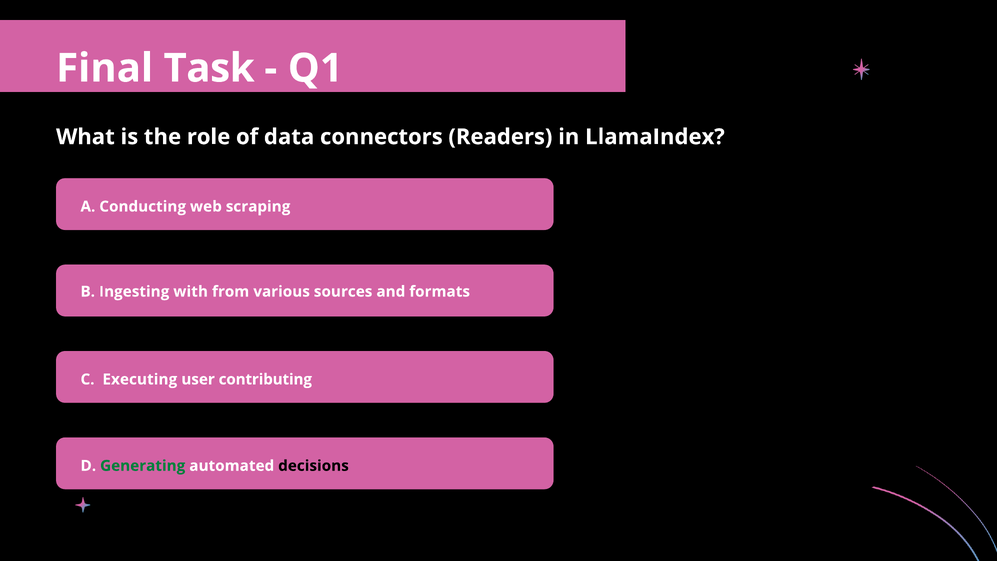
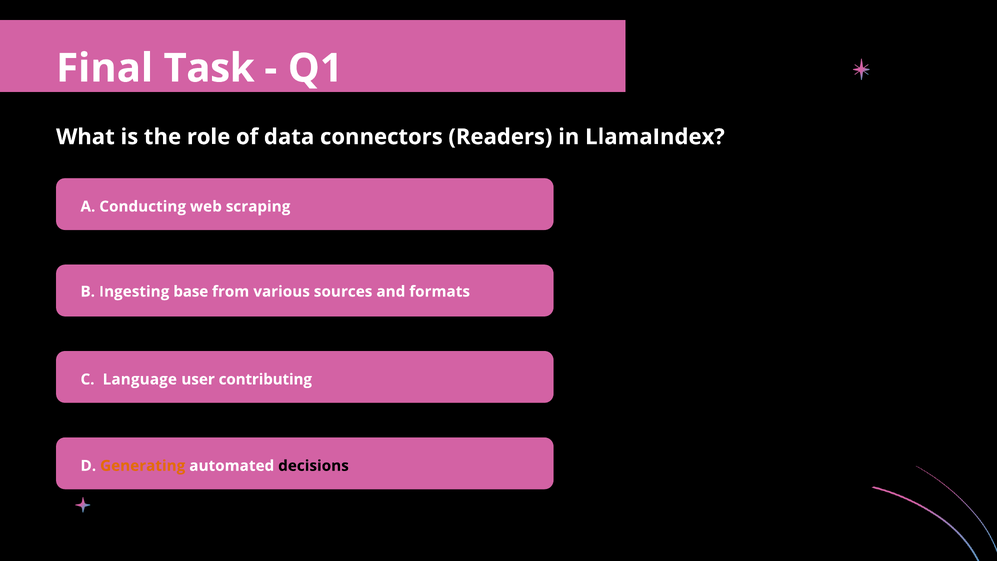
with: with -> base
Executing: Executing -> Language
Generating colour: green -> orange
